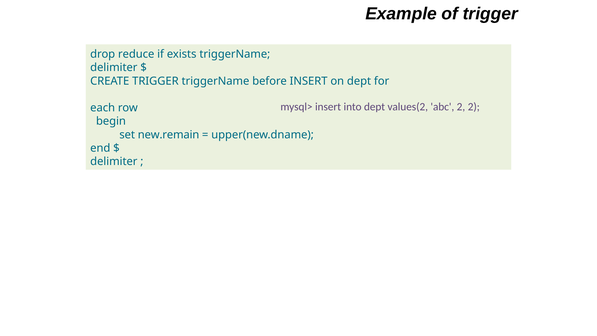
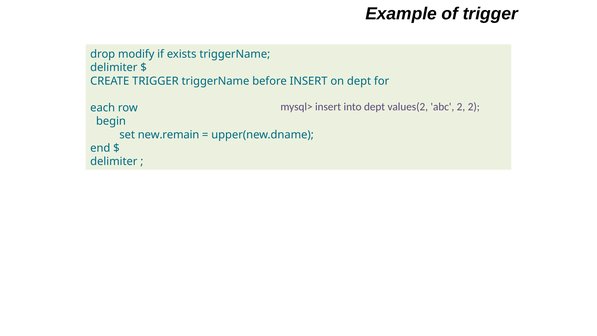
reduce: reduce -> modify
